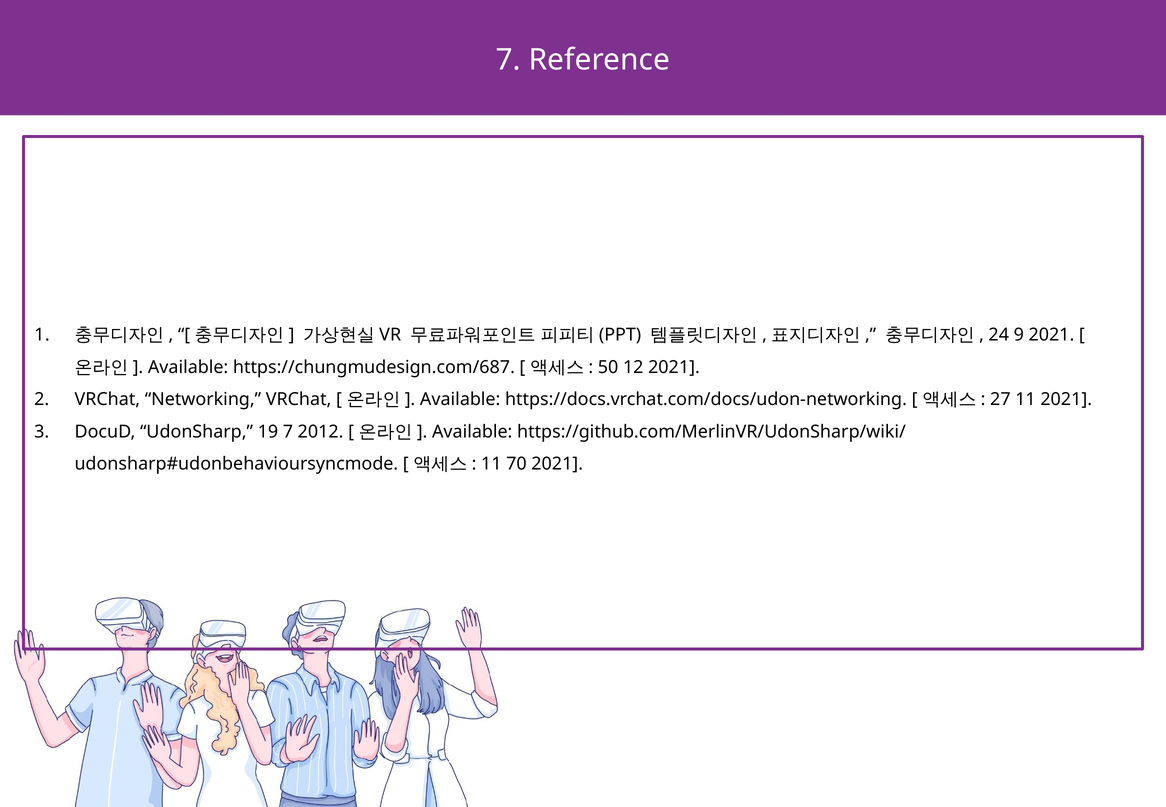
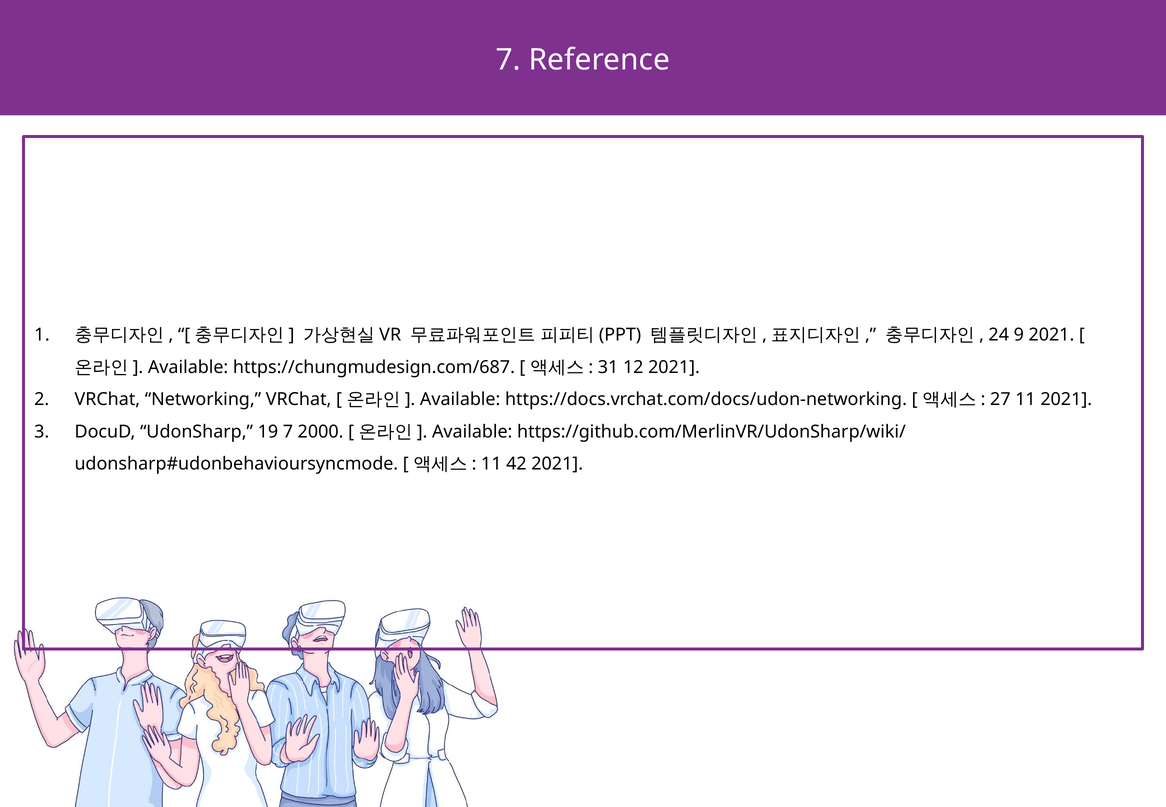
50: 50 -> 31
2012: 2012 -> 2000
70: 70 -> 42
